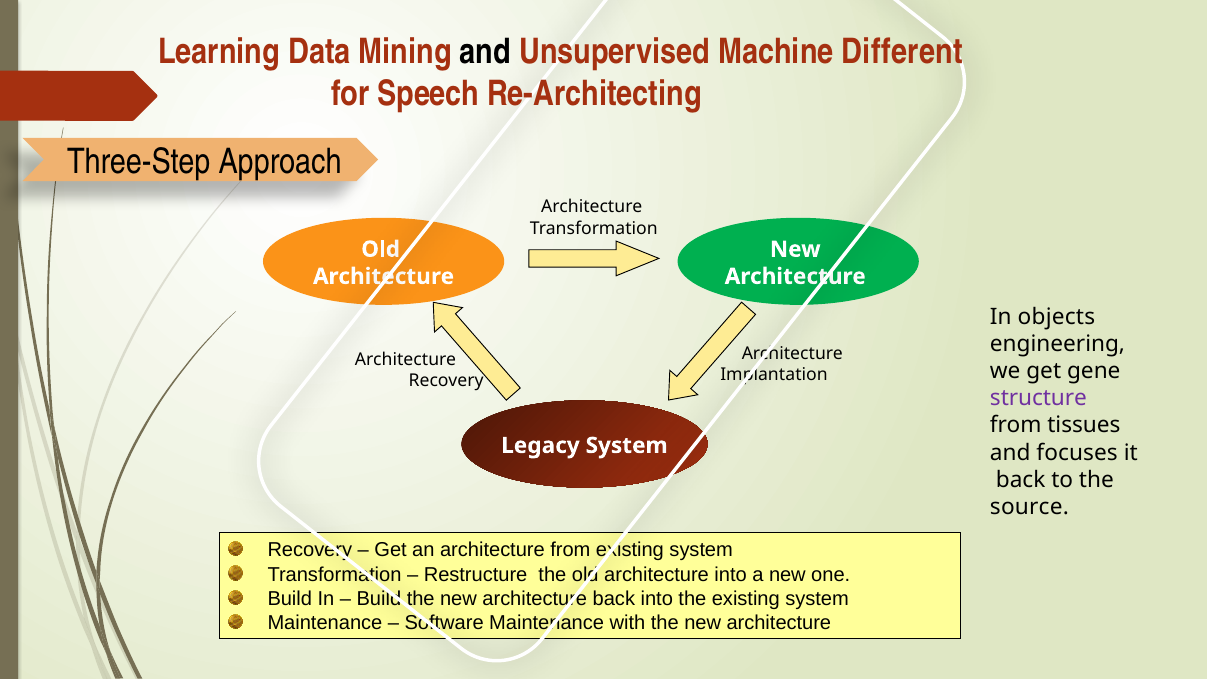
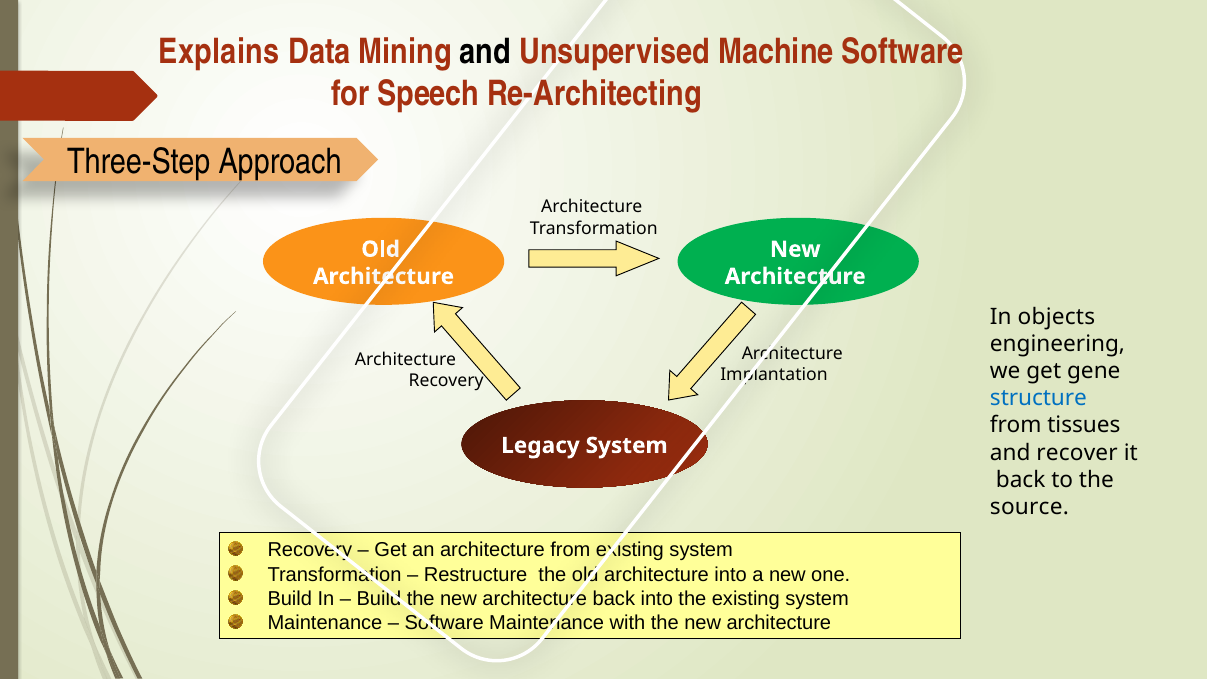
Learning: Learning -> Explains
Machine Different: Different -> Software
structure colour: purple -> blue
focuses: focuses -> recover
